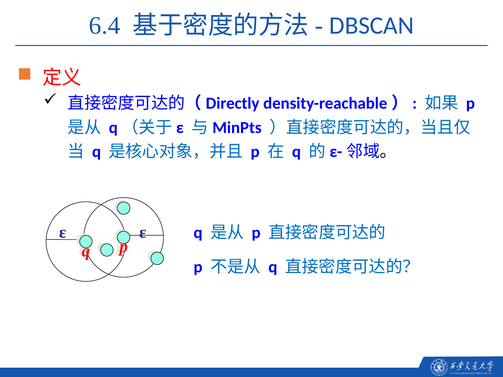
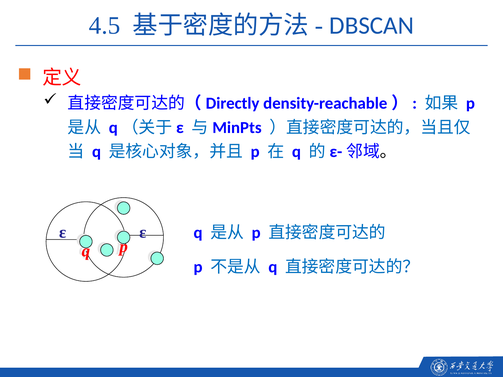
6.4: 6.4 -> 4.5
